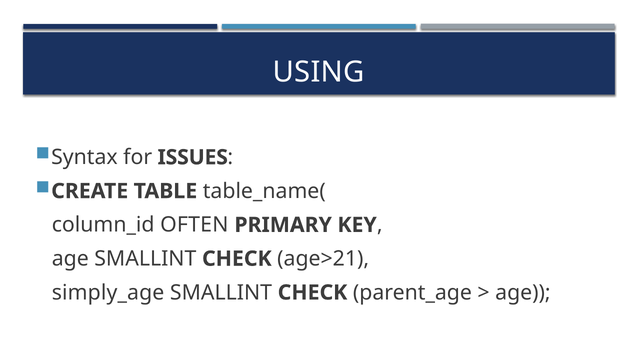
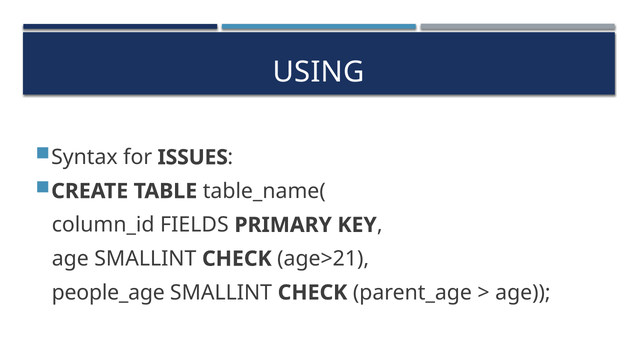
OFTEN: OFTEN -> FIELDS
simply_age: simply_age -> people_age
